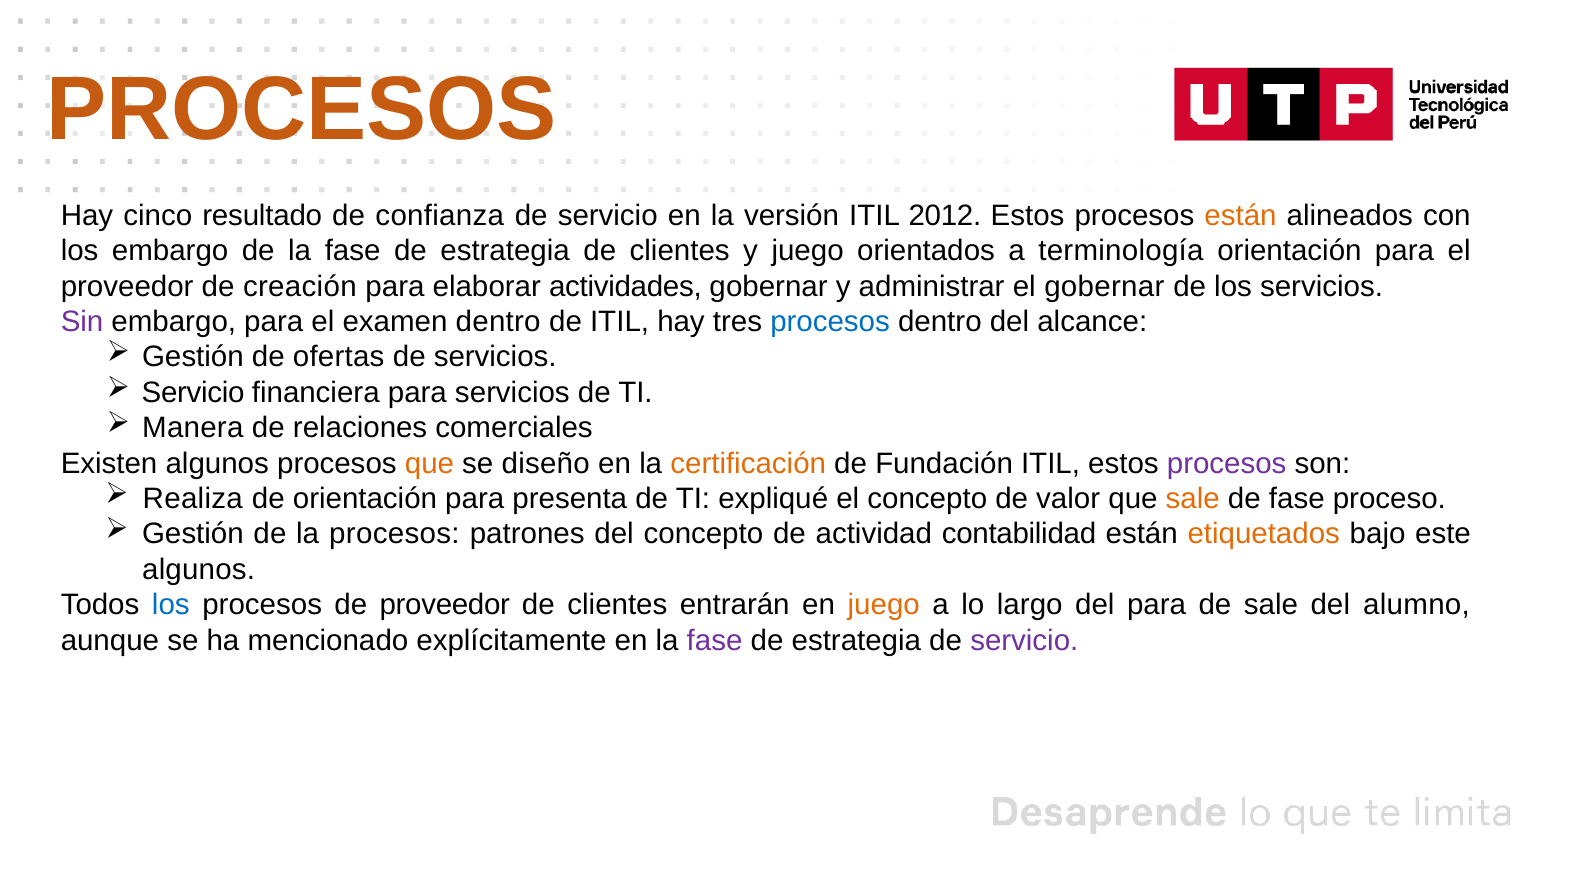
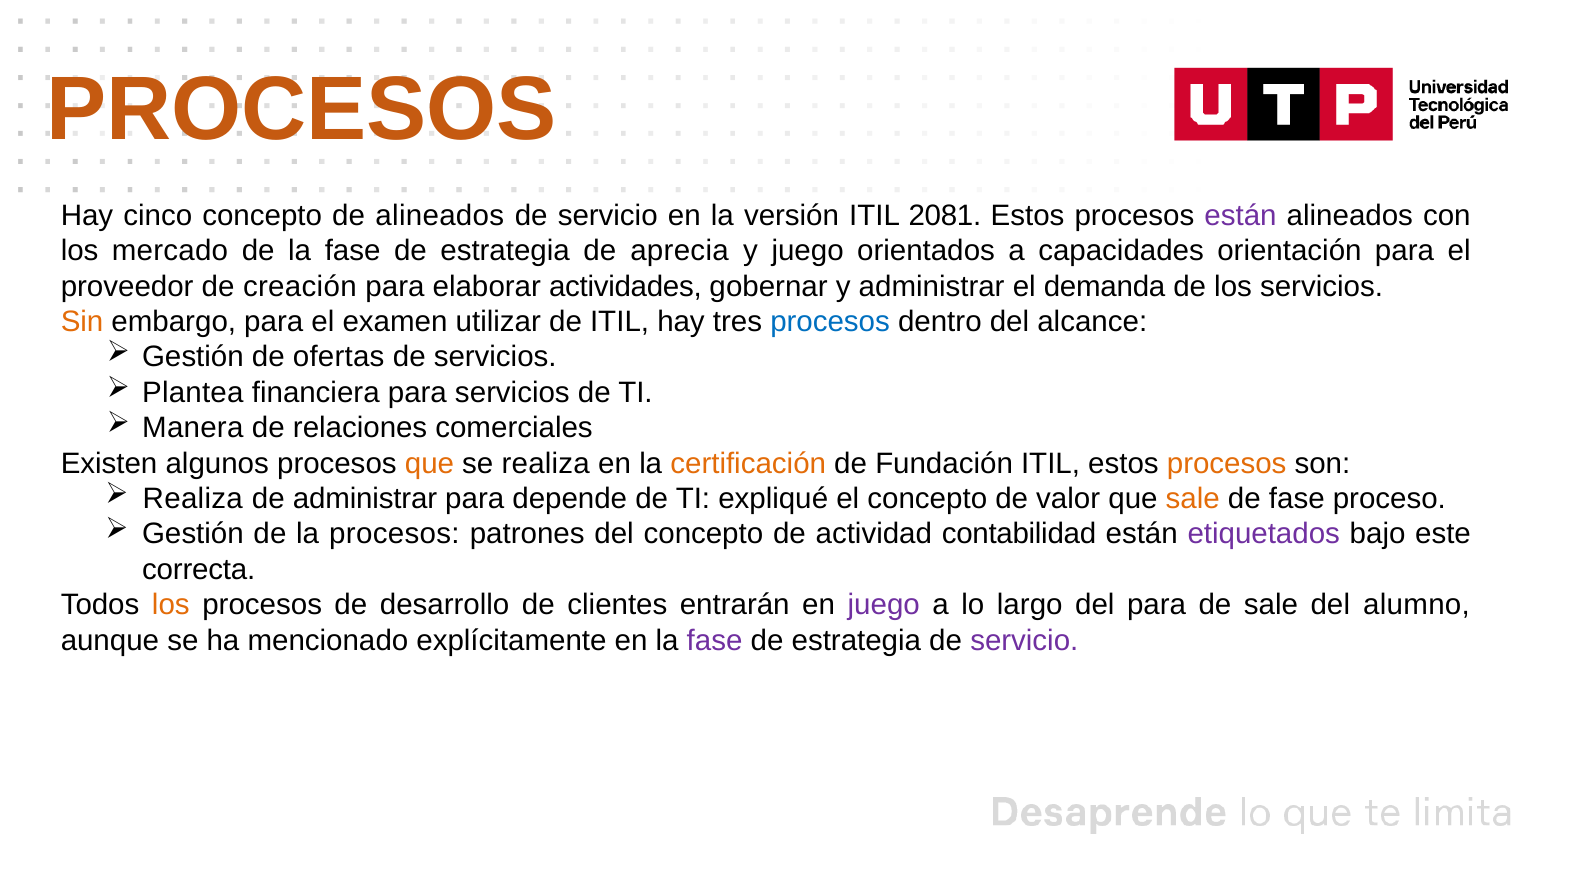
cinco resultado: resultado -> concepto
de confianza: confianza -> alineados
2012: 2012 -> 2081
están at (1241, 216) colour: orange -> purple
los embargo: embargo -> mercado
estrategia de clientes: clientes -> aprecia
terminología: terminología -> capacidades
el gobernar: gobernar -> demanda
Sin colour: purple -> orange
examen dentro: dentro -> utilizar
Servicio at (193, 393): Servicio -> Plantea
se diseño: diseño -> realiza
procesos at (1227, 463) colour: purple -> orange
de orientación: orientación -> administrar
presenta: presenta -> depende
etiquetados colour: orange -> purple
algunos at (199, 570): algunos -> correcta
los at (171, 605) colour: blue -> orange
de proveedor: proveedor -> desarrollo
juego at (884, 605) colour: orange -> purple
